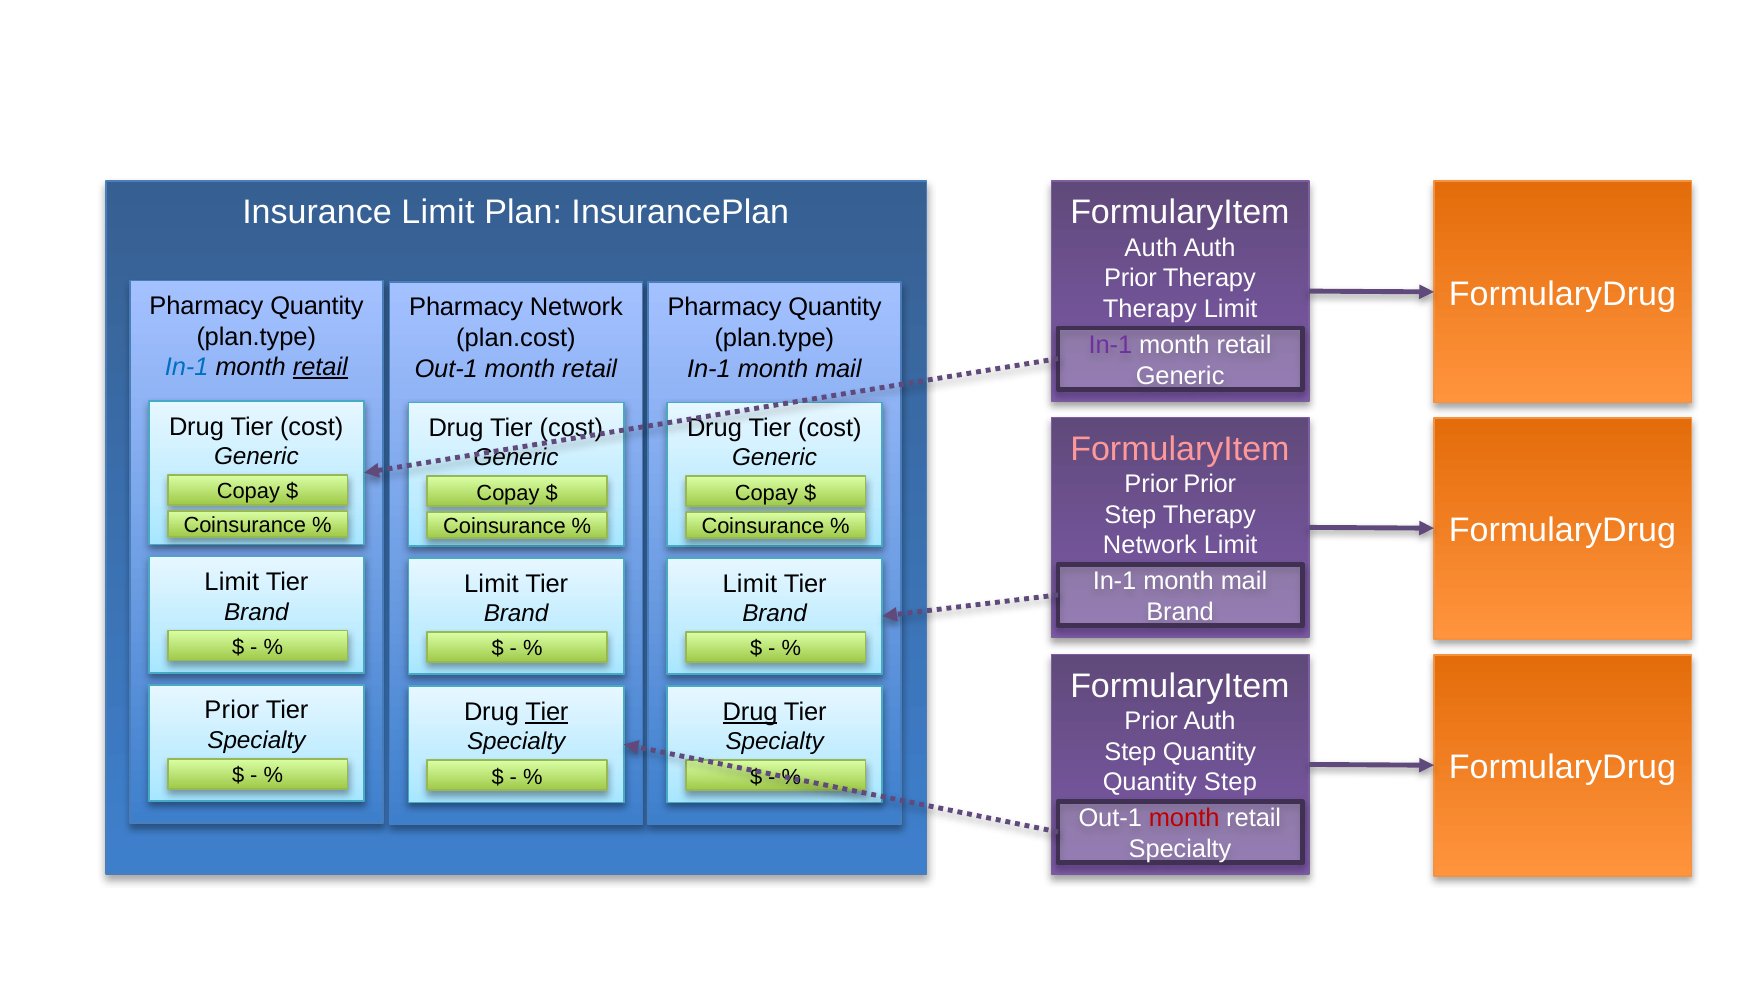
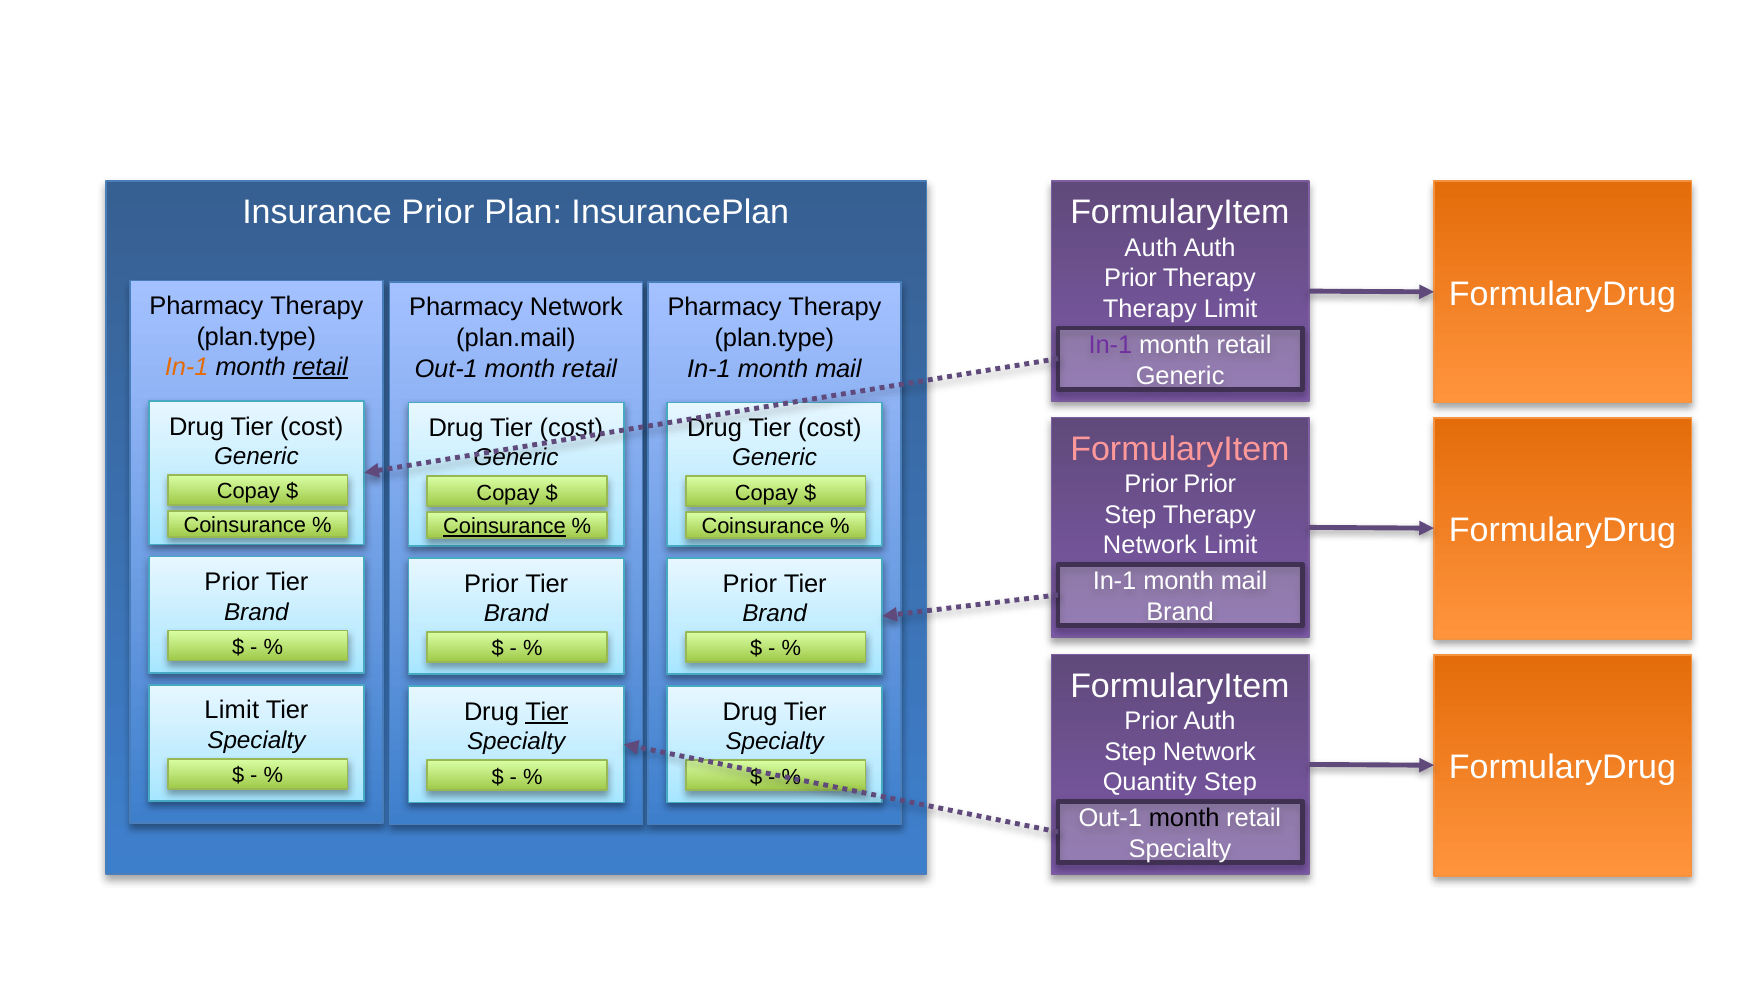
Insurance Limit: Limit -> Prior
Quantity at (317, 306): Quantity -> Therapy
Quantity at (835, 308): Quantity -> Therapy
plan.cost: plan.cost -> plan.mail
In-1 at (187, 367) colour: blue -> orange
Coinsurance at (504, 527) underline: none -> present
Limit at (232, 582): Limit -> Prior
Limit at (491, 584): Limit -> Prior
Limit at (750, 584): Limit -> Prior
Prior at (232, 710): Prior -> Limit
Drug at (750, 712) underline: present -> none
Step Quantity: Quantity -> Network
month at (1184, 818) colour: red -> black
